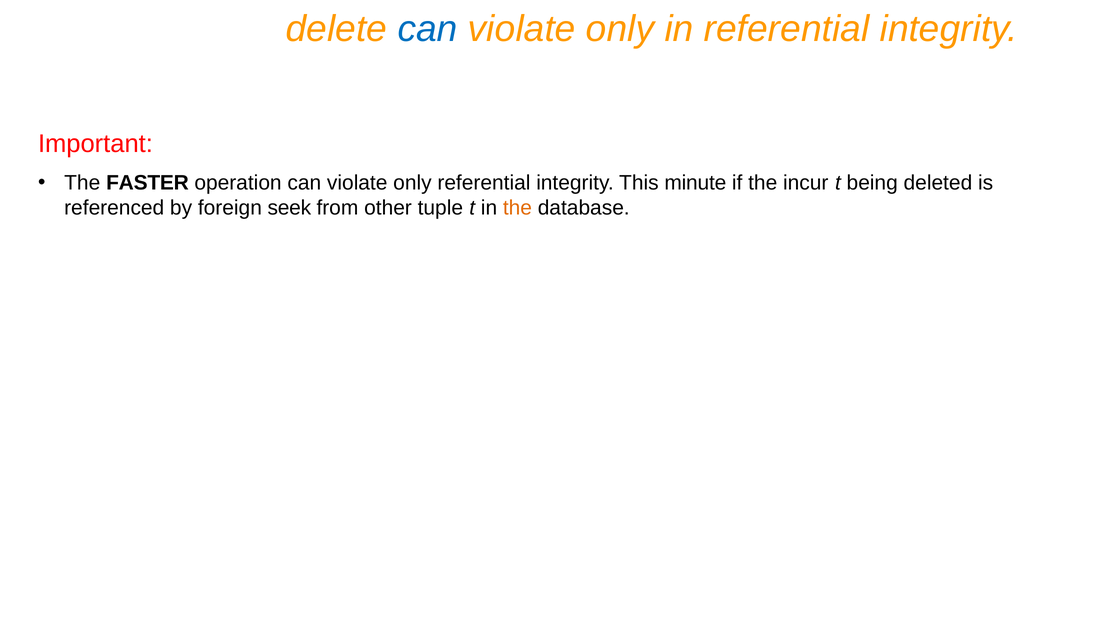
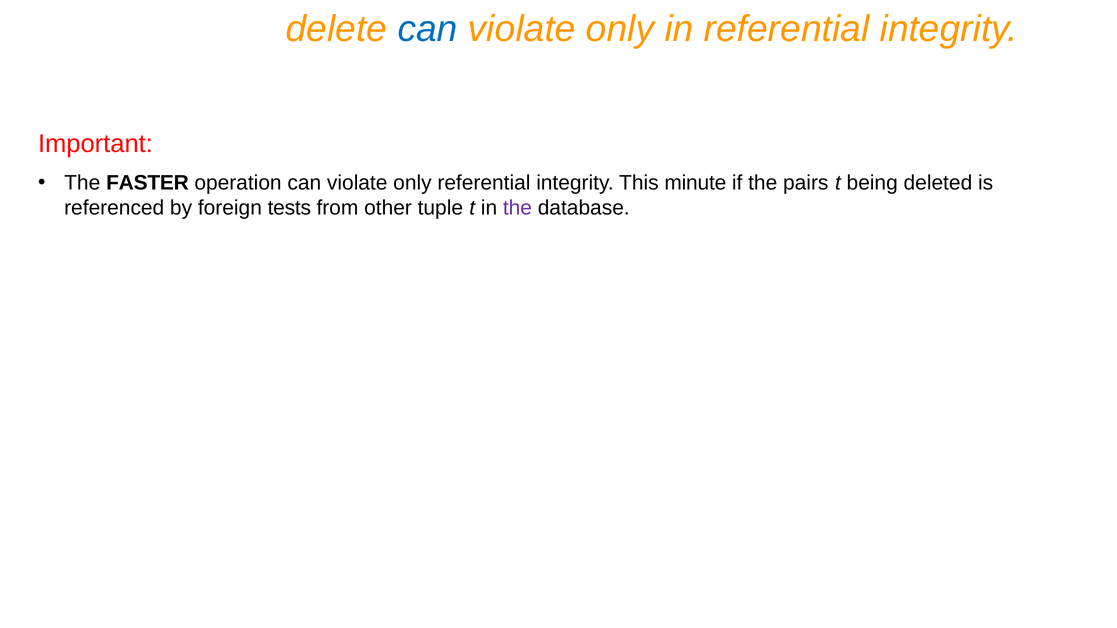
incur: incur -> pairs
seek: seek -> tests
the at (517, 208) colour: orange -> purple
